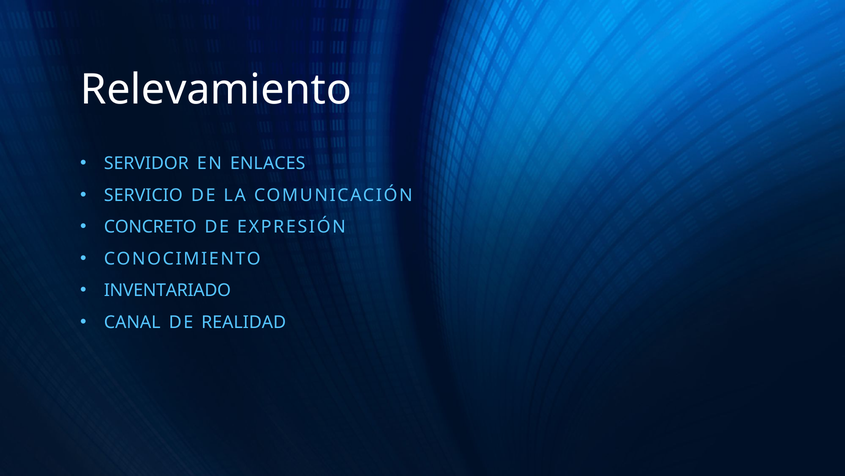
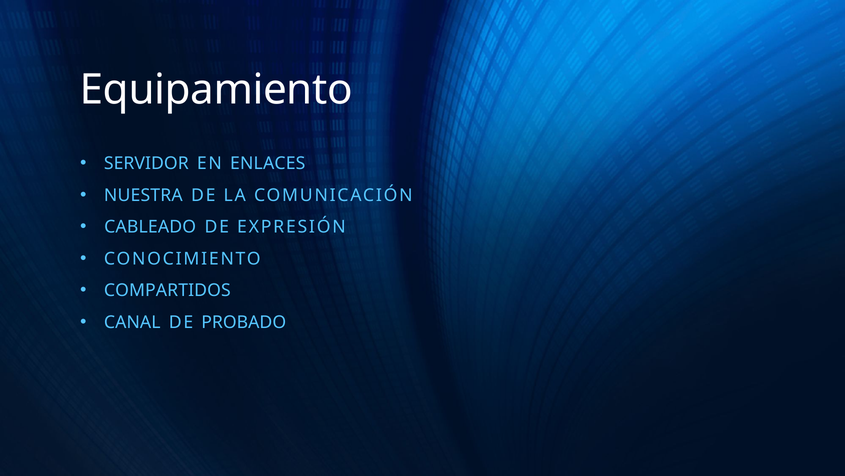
Relevamiento: Relevamiento -> Equipamiento
SERVICIO: SERVICIO -> NUESTRA
CONCRETO: CONCRETO -> CABLEADO
INVENTARIADO: INVENTARIADO -> COMPARTIDOS
REALIDAD: REALIDAD -> PROBADO
